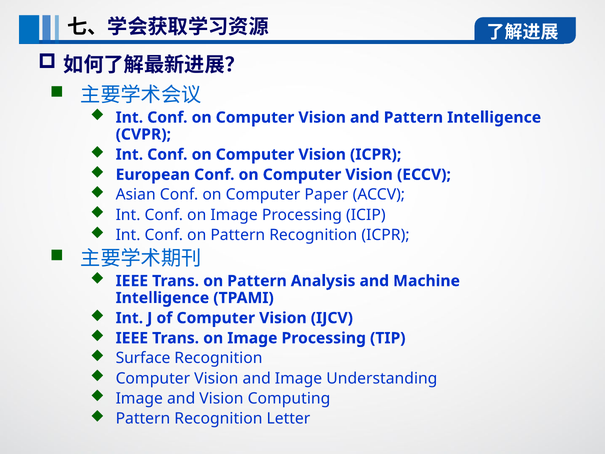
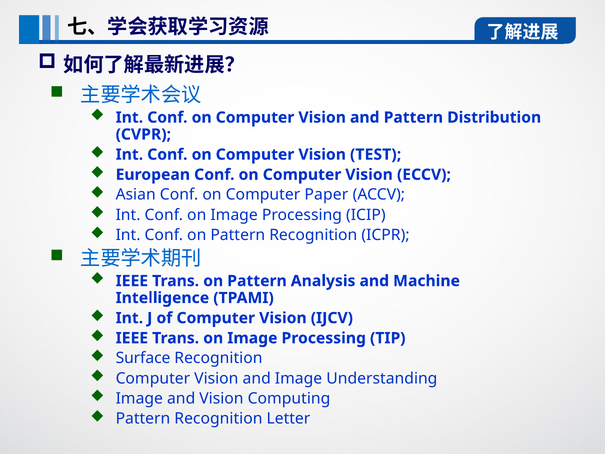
Pattern Intelligence: Intelligence -> Distribution
Vision ICPR: ICPR -> TEST
